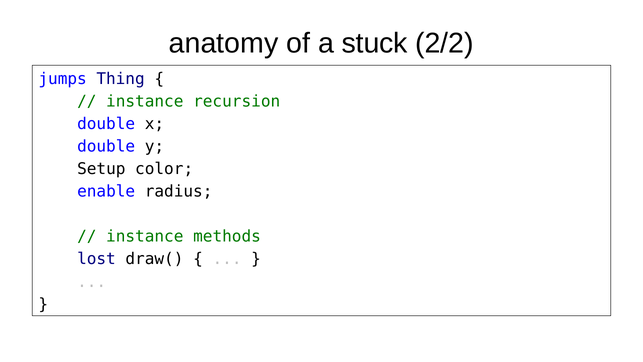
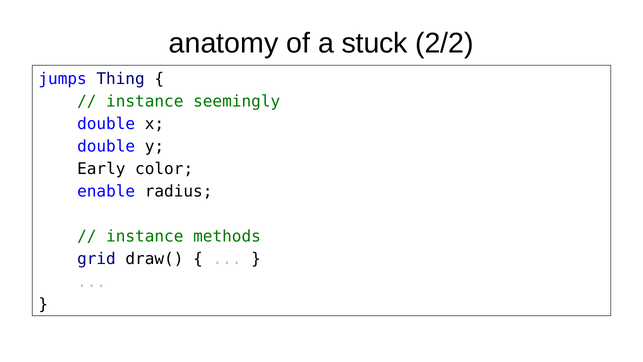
recursion: recursion -> seemingly
Setup: Setup -> Early
lost: lost -> grid
